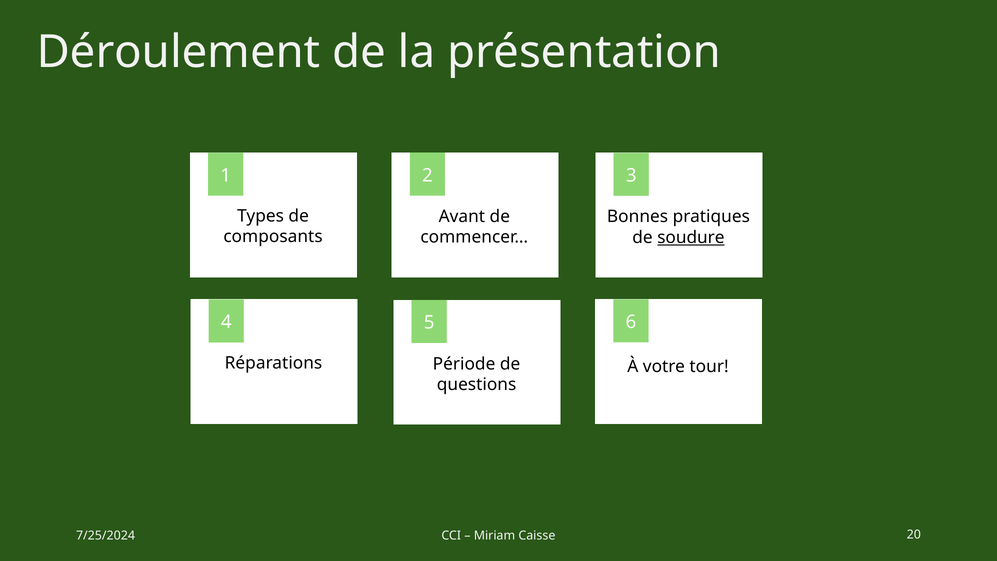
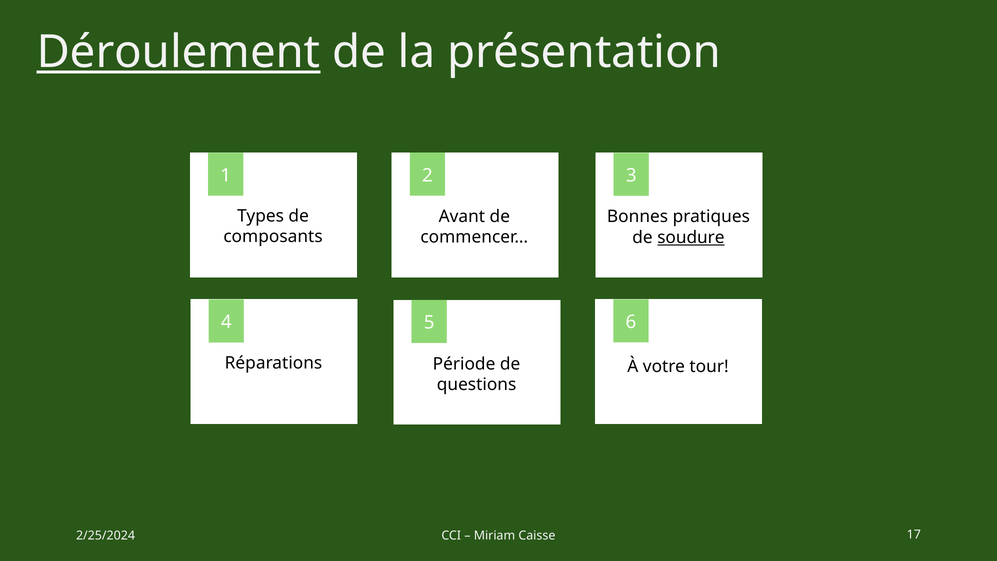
Déroulement underline: none -> present
7/25/2024: 7/25/2024 -> 2/25/2024
20: 20 -> 17
